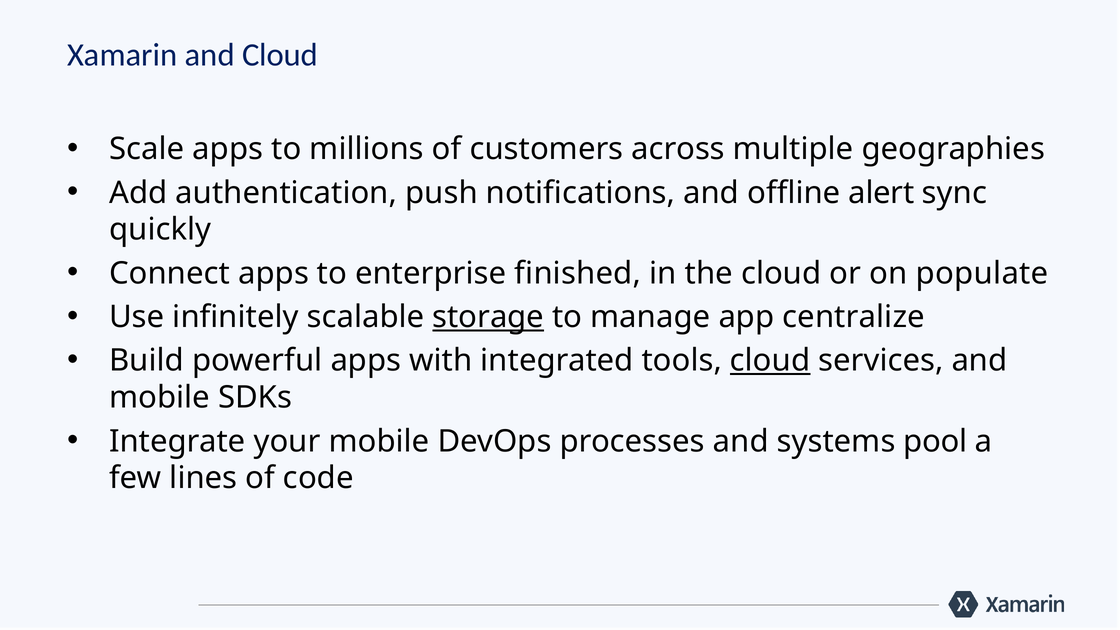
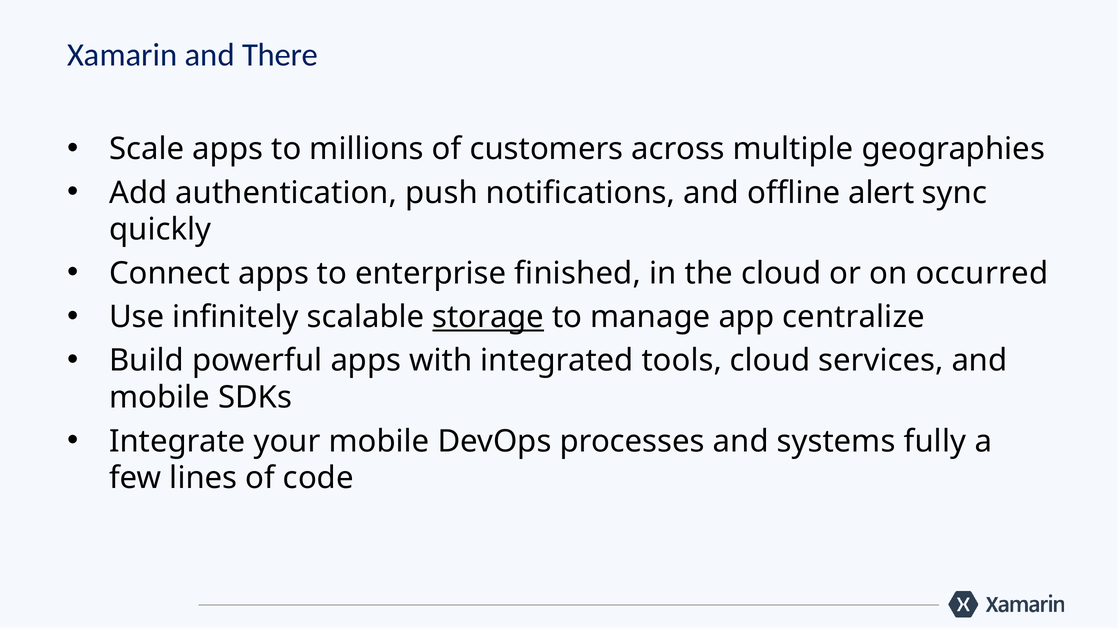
and Cloud: Cloud -> There
populate: populate -> occurred
cloud at (770, 361) underline: present -> none
pool: pool -> fully
